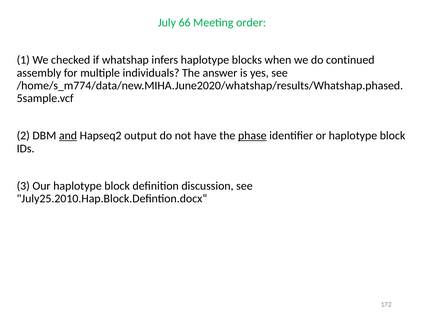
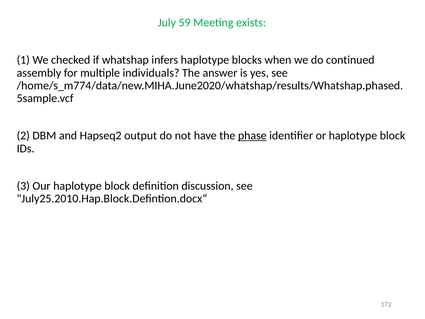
66: 66 -> 59
order: order -> exists
and underline: present -> none
